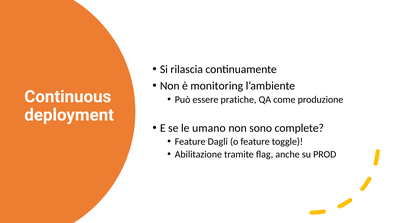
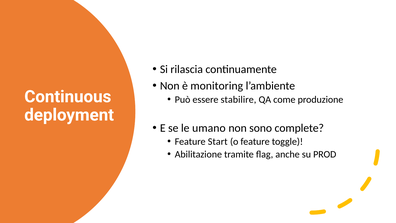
pratiche: pratiche -> stabilire
Dagli: Dagli -> Start
